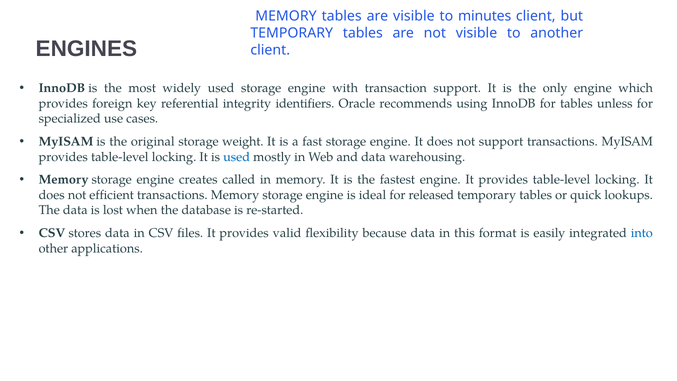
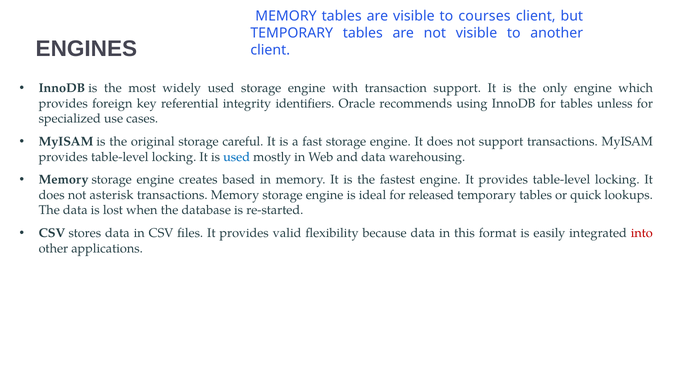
minutes: minutes -> courses
weight: weight -> careful
called: called -> based
efficient: efficient -> asterisk
into colour: blue -> red
